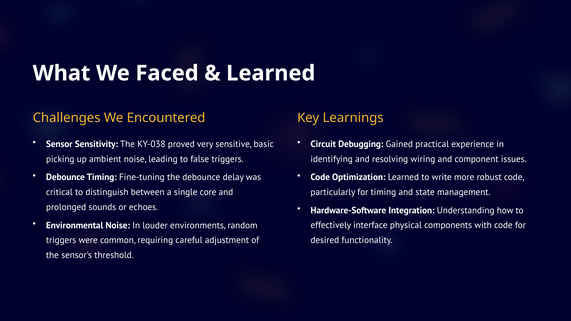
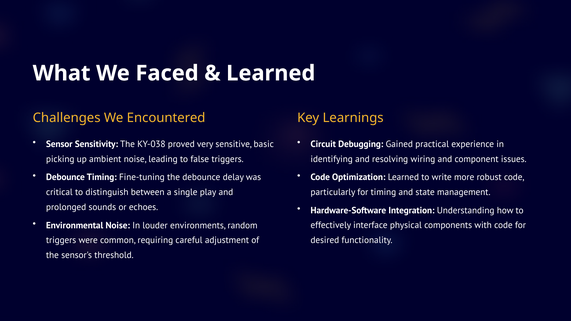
core: core -> play
